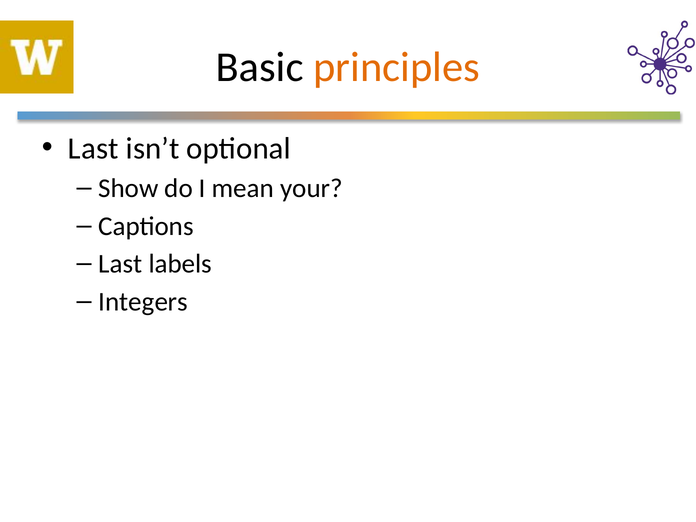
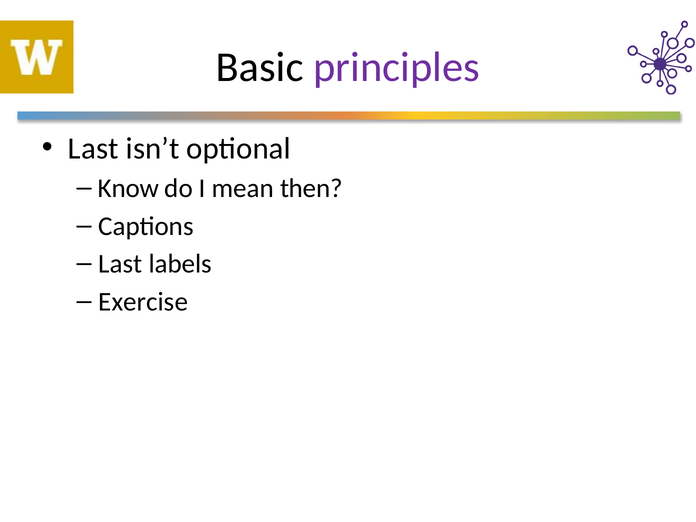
principles colour: orange -> purple
Show: Show -> Know
your: your -> then
Integers: Integers -> Exercise
